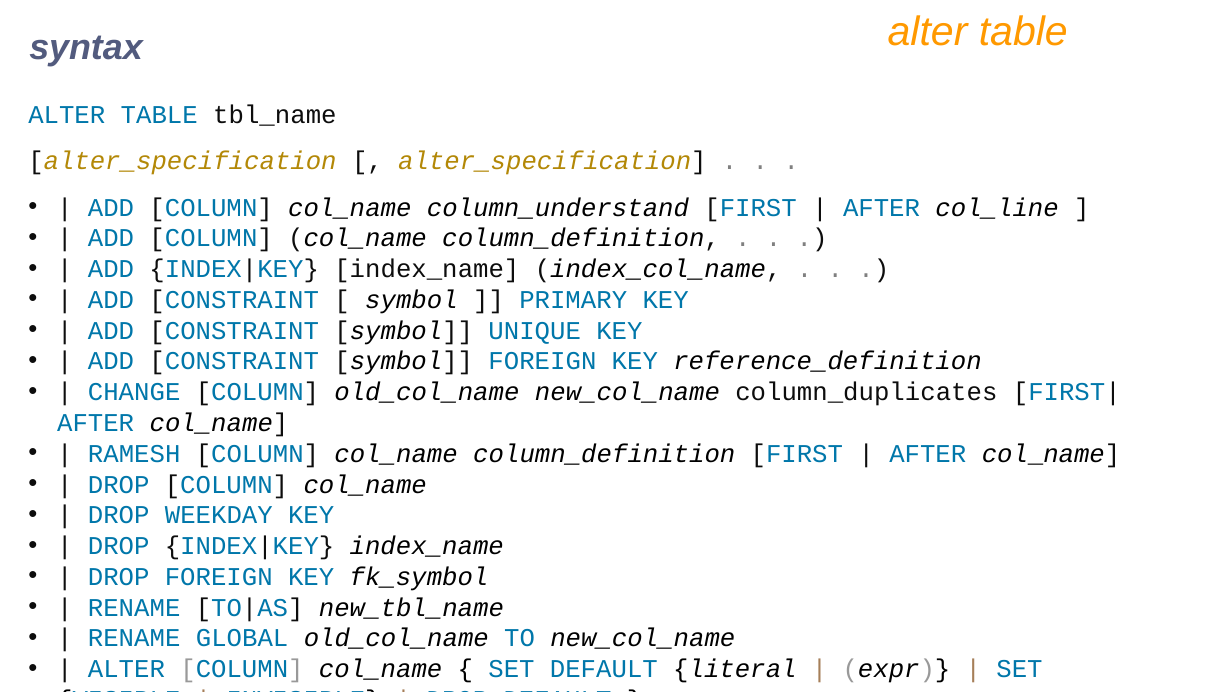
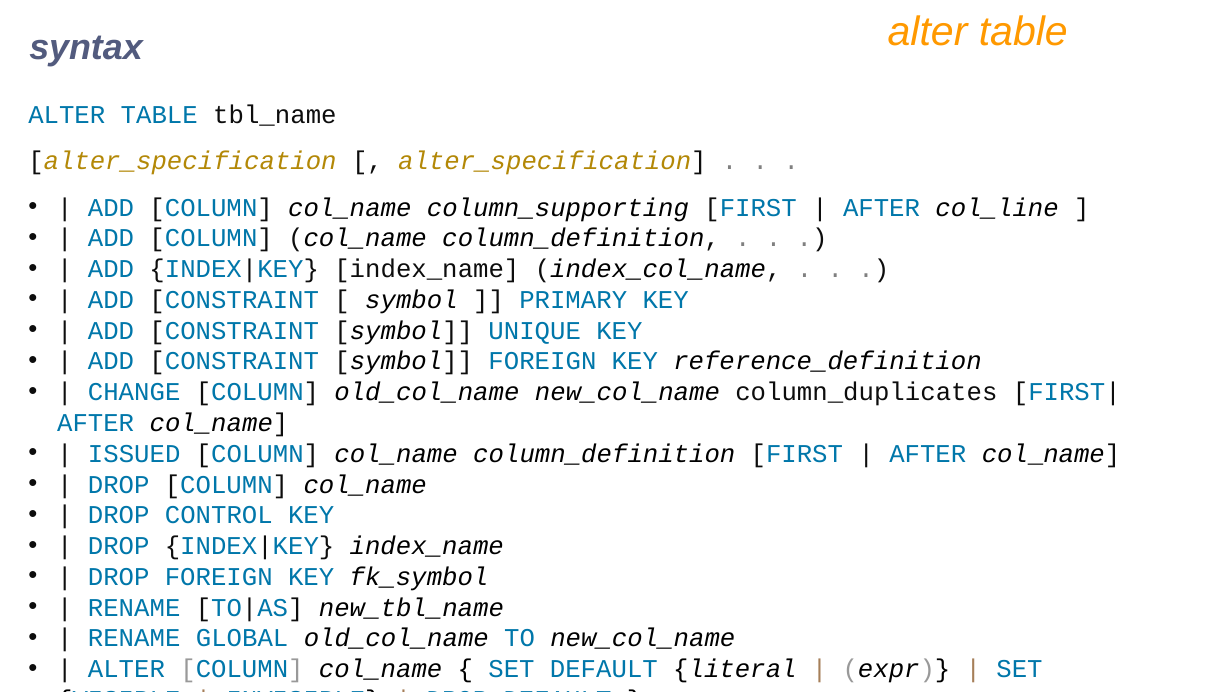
column_understand: column_understand -> column_supporting
RAMESH: RAMESH -> ISSUED
WEEKDAY: WEEKDAY -> CONTROL
